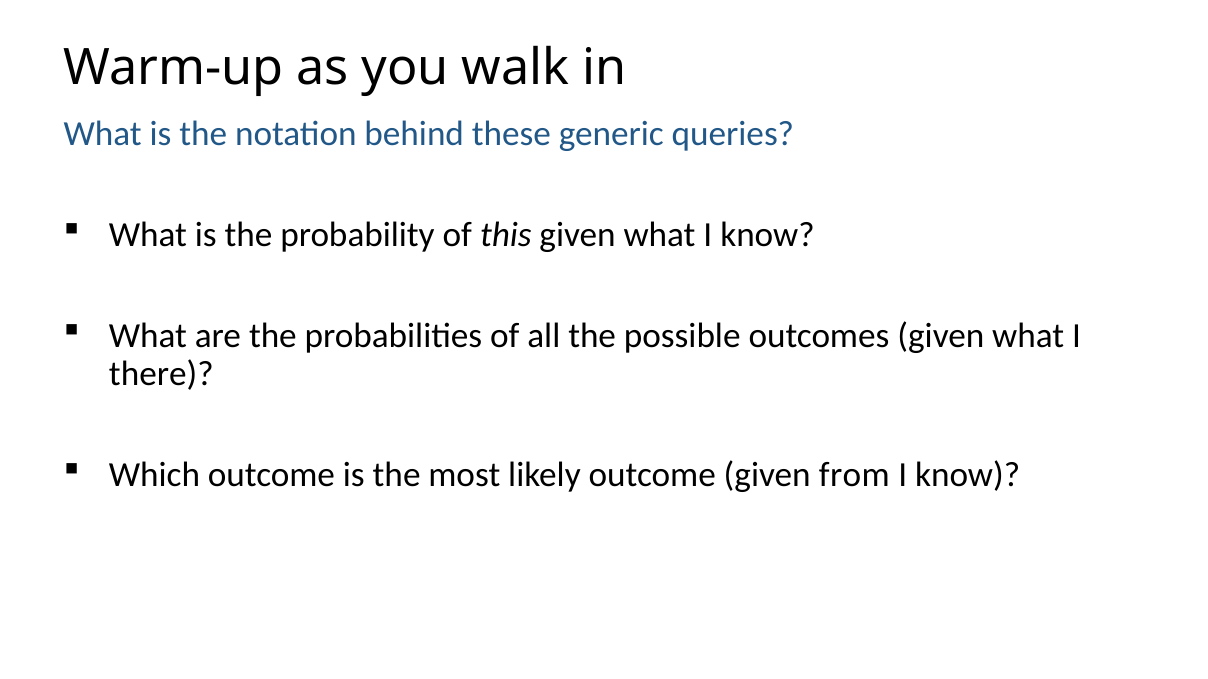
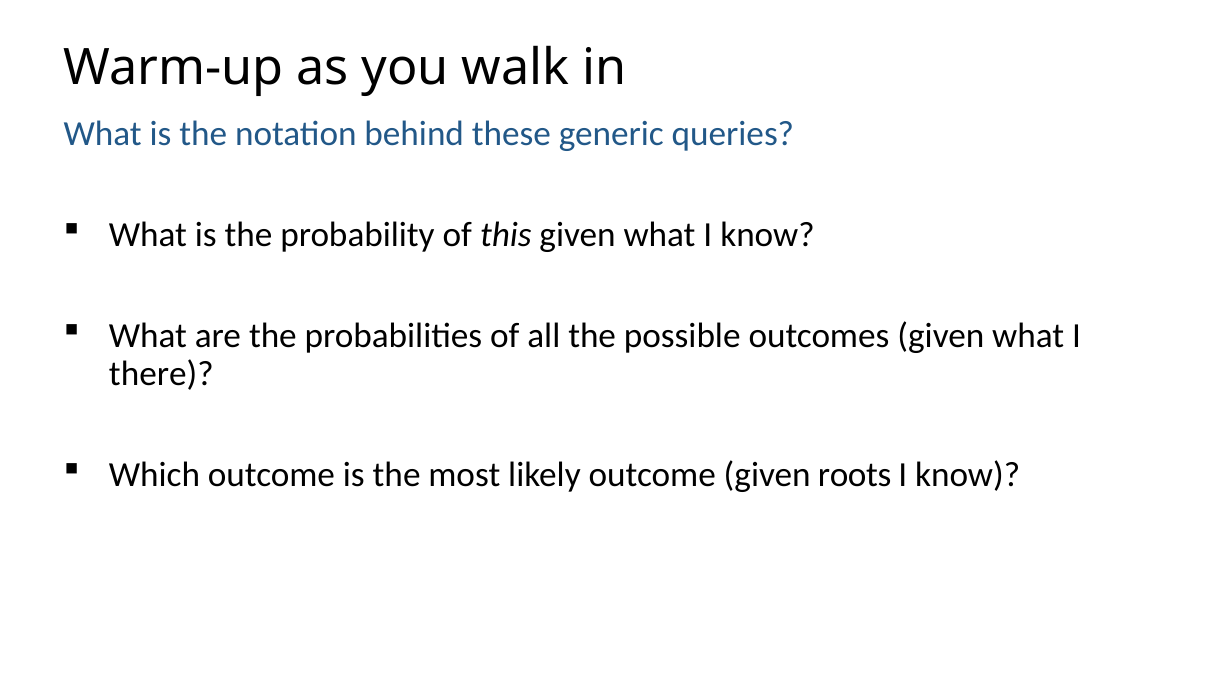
from: from -> roots
